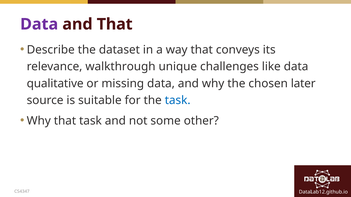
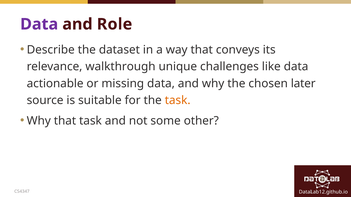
and That: That -> Role
qualitative: qualitative -> actionable
task at (178, 100) colour: blue -> orange
